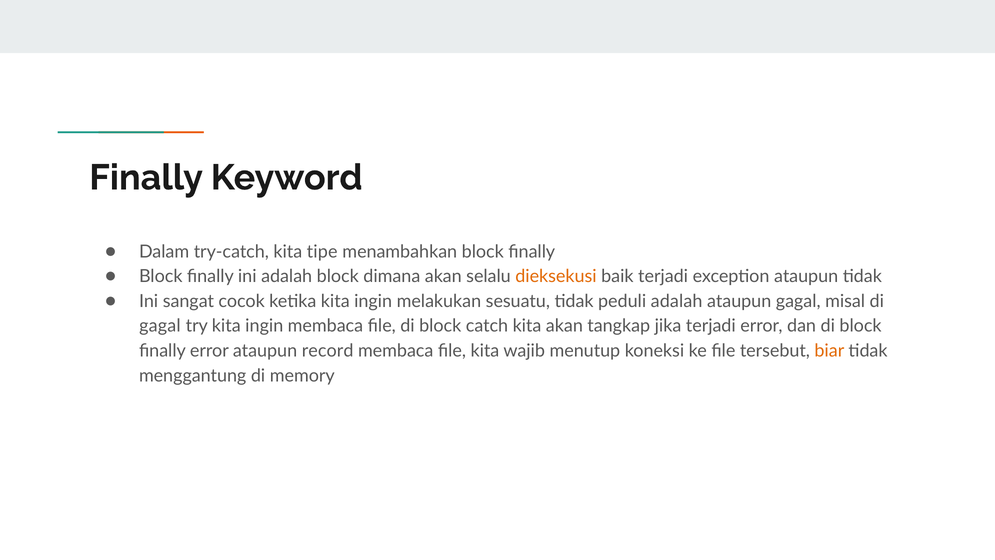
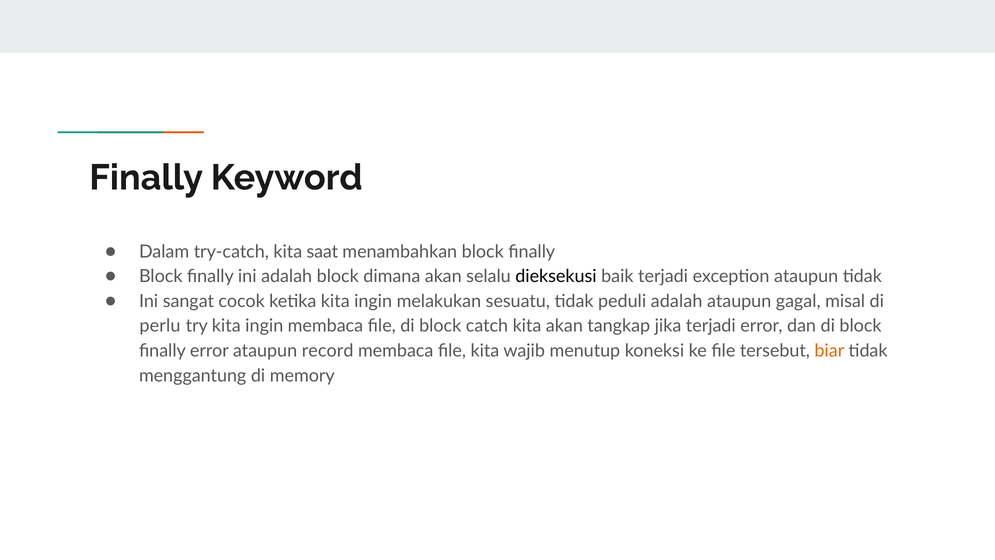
tipe: tipe -> saat
dieksekusi colour: orange -> black
gagal at (160, 326): gagal -> perlu
